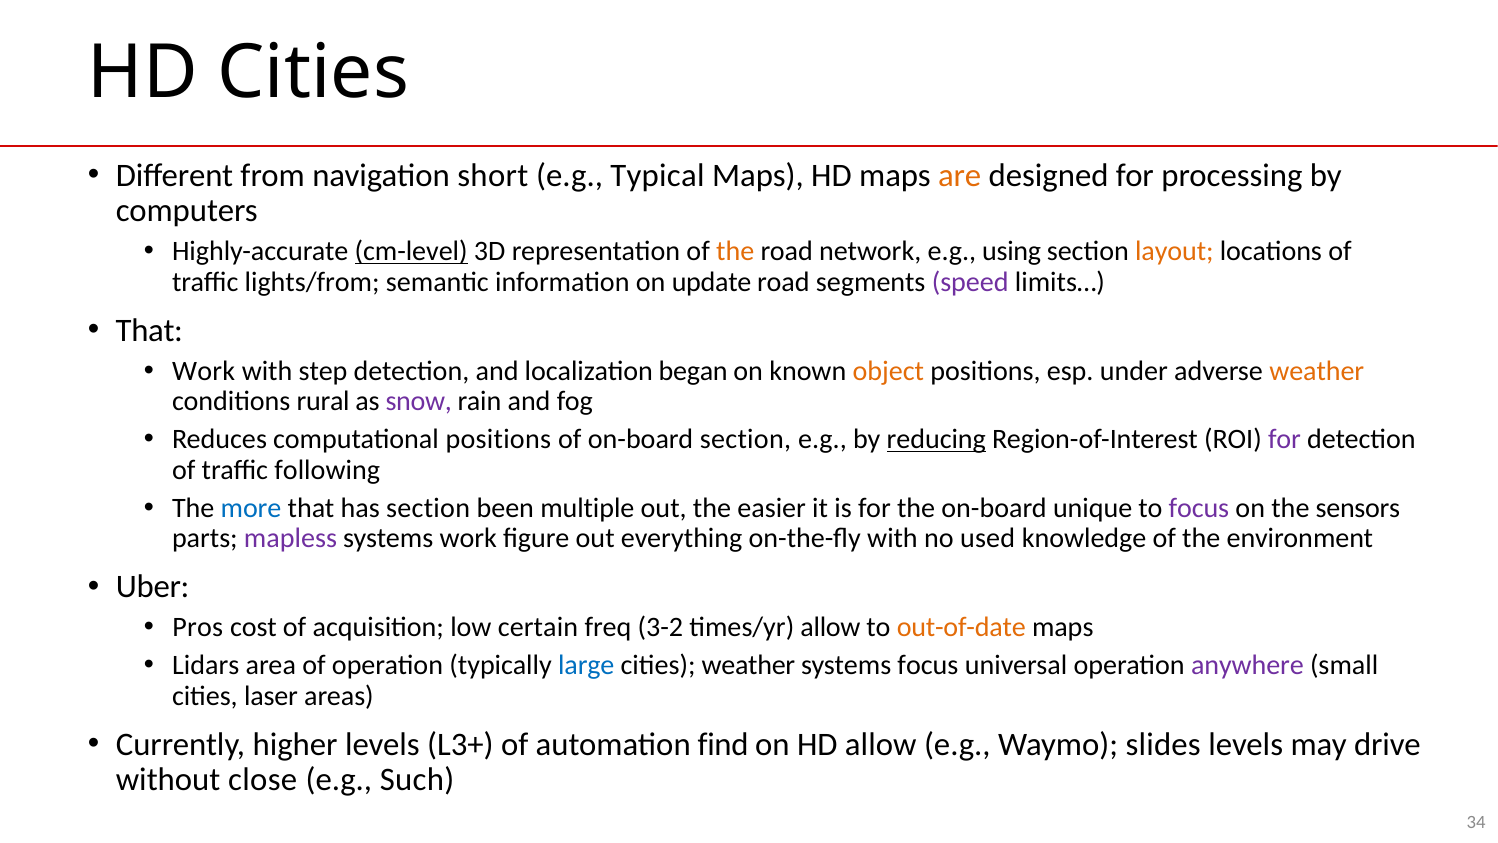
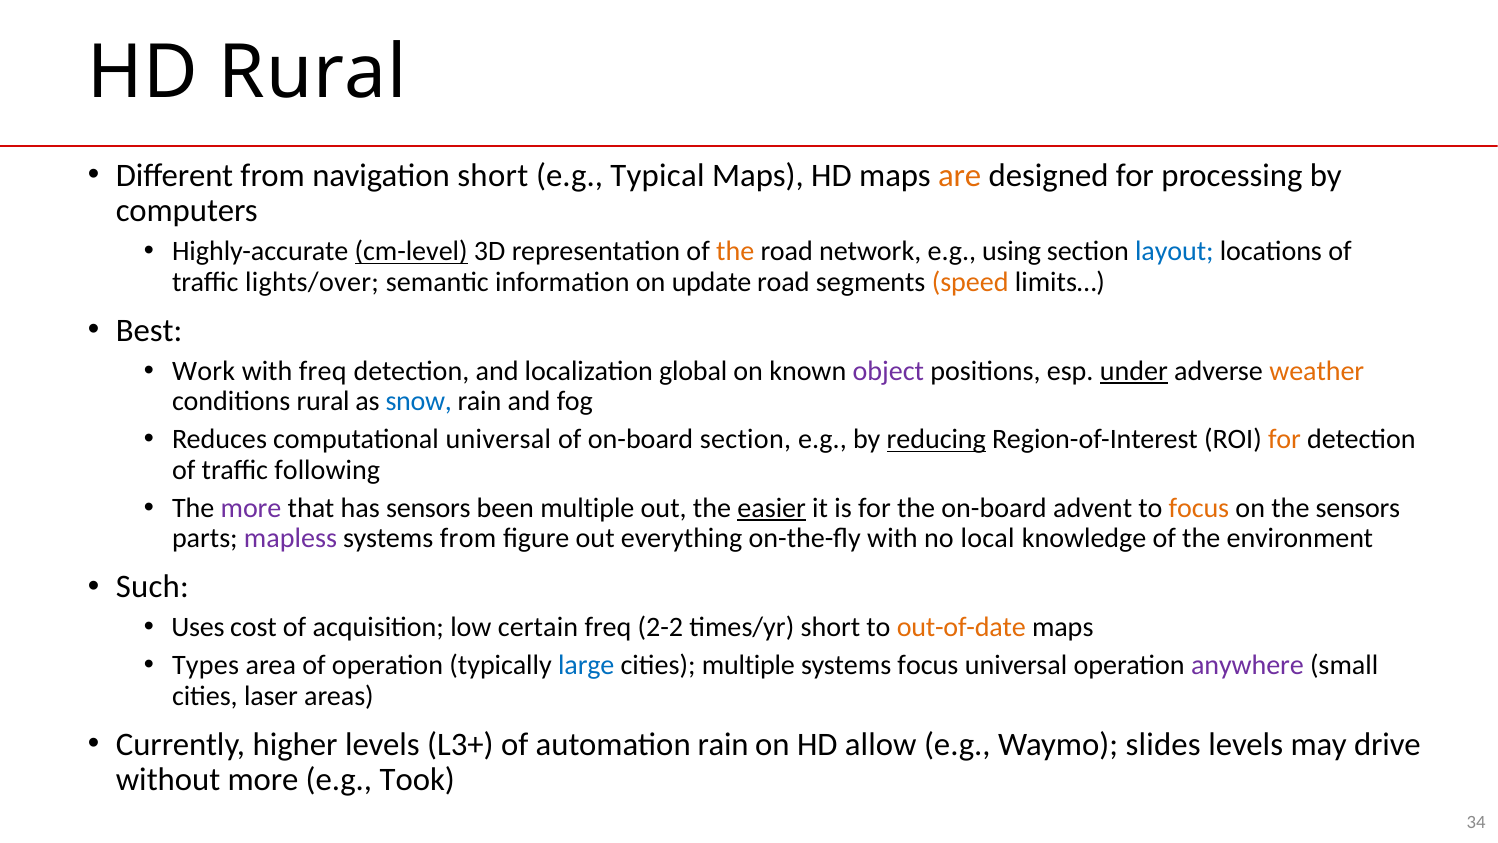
HD Cities: Cities -> Rural
layout colour: orange -> blue
lights/from: lights/from -> lights/over
speed colour: purple -> orange
That at (149, 330): That -> Best
with step: step -> freq
began: began -> global
object colour: orange -> purple
under underline: none -> present
snow colour: purple -> blue
computational positions: positions -> universal
for at (1284, 439) colour: purple -> orange
more at (251, 508) colour: blue -> purple
has section: section -> sensors
easier underline: none -> present
unique: unique -> advent
focus at (1199, 508) colour: purple -> orange
systems work: work -> from
used: used -> local
Uber: Uber -> Such
Pros: Pros -> Uses
3-2: 3-2 -> 2-2
times/yr allow: allow -> short
Lidars: Lidars -> Types
cities weather: weather -> multiple
automation find: find -> rain
without close: close -> more
Such: Such -> Took
